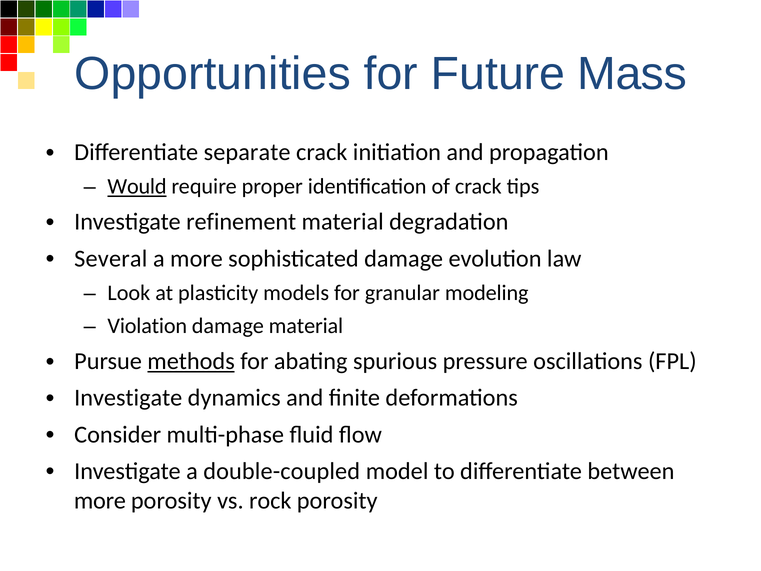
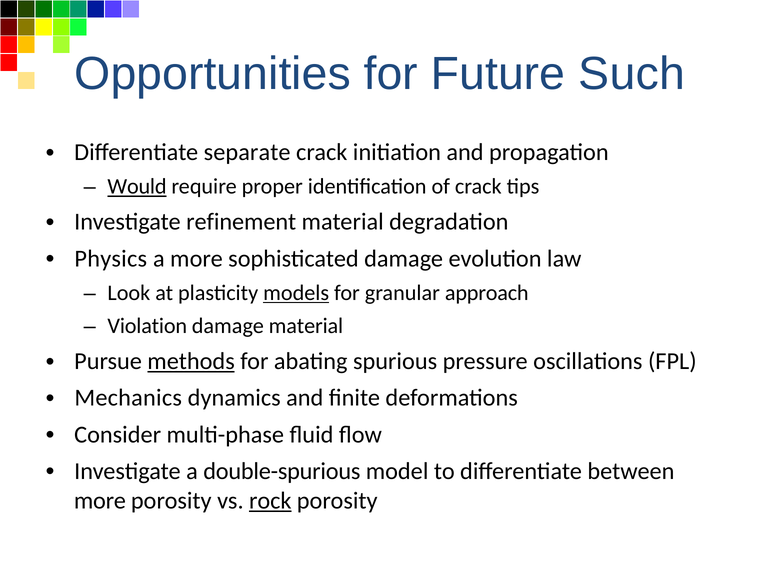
Mass: Mass -> Such
Several: Several -> Physics
models underline: none -> present
modeling: modeling -> approach
Investigate at (128, 398): Investigate -> Mechanics
double-coupled: double-coupled -> double-spurious
rock underline: none -> present
